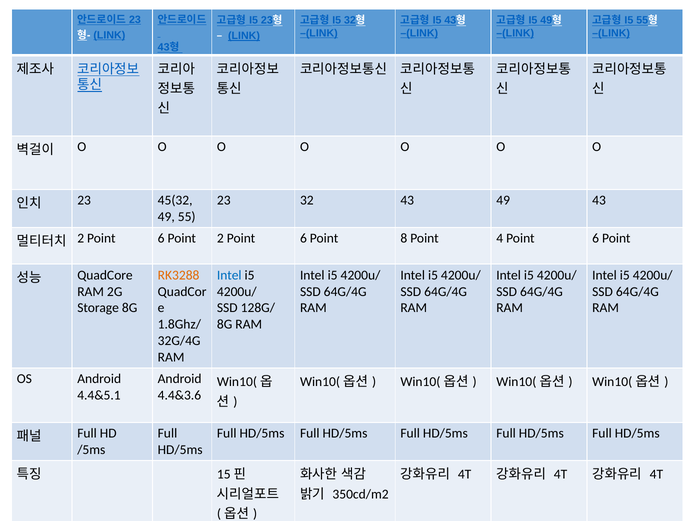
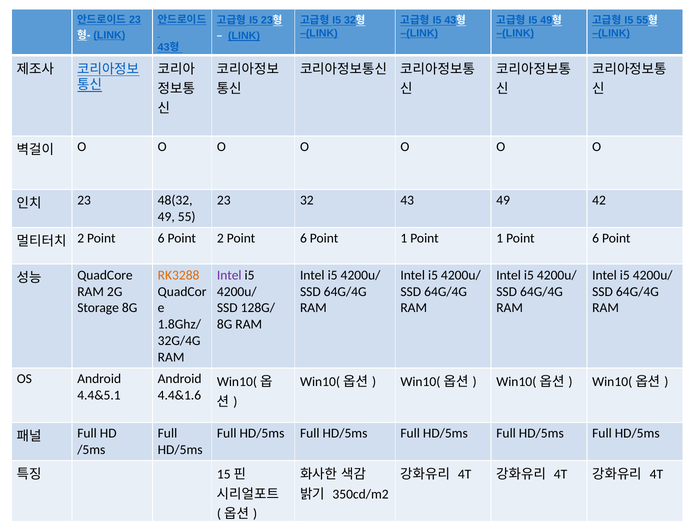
49 43: 43 -> 42
45(32: 45(32 -> 48(32
6 Point 8: 8 -> 1
4 at (500, 238): 4 -> 1
Intel at (229, 275) colour: blue -> purple
4.4&3.6: 4.4&3.6 -> 4.4&1.6
